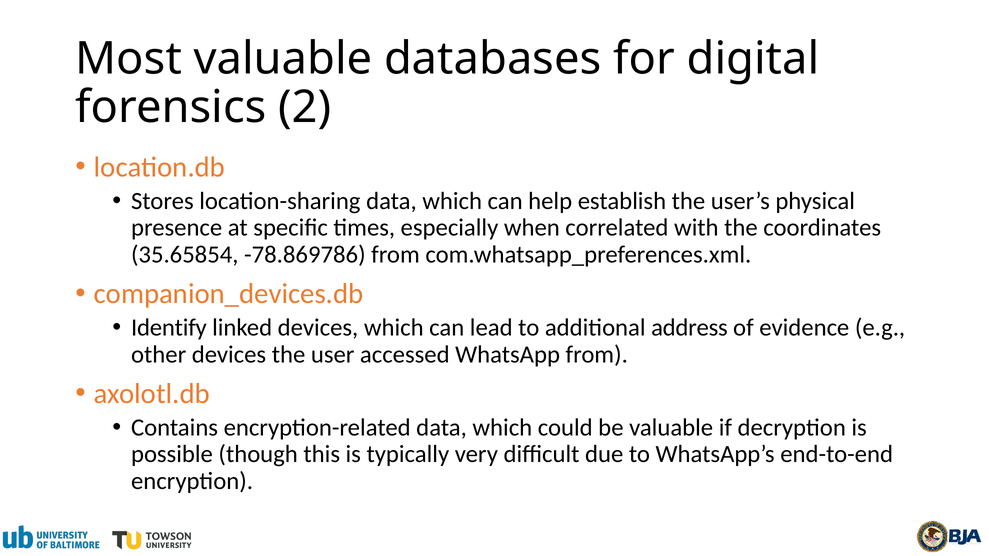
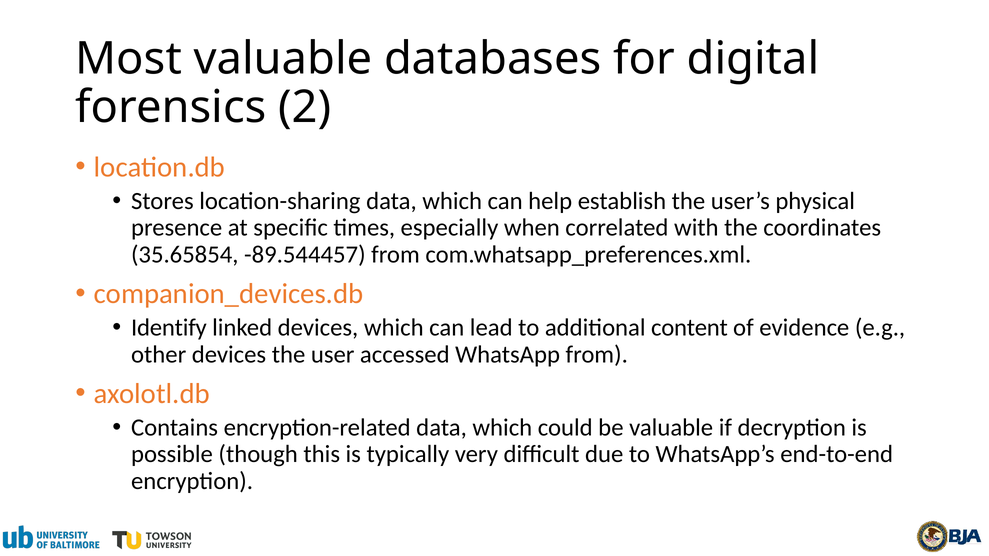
-78.869786: -78.869786 -> -89.544457
address: address -> content
